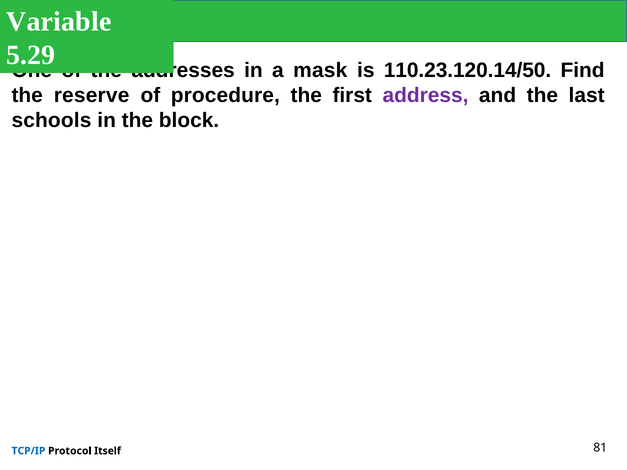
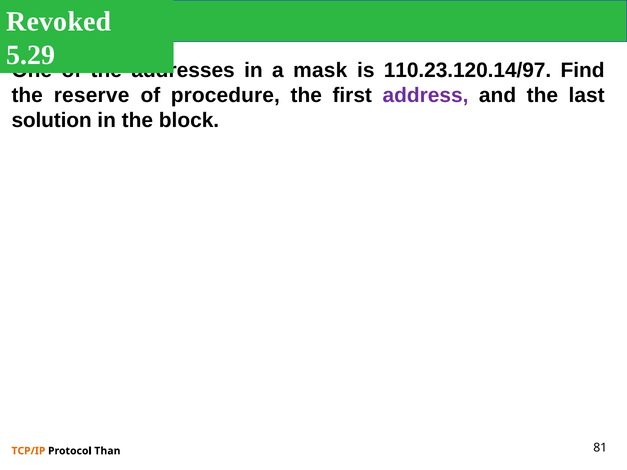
Variable: Variable -> Revoked
110.23.120.14/50: 110.23.120.14/50 -> 110.23.120.14/97
schools: schools -> solution
TCP/IP colour: blue -> orange
Itself: Itself -> Than
